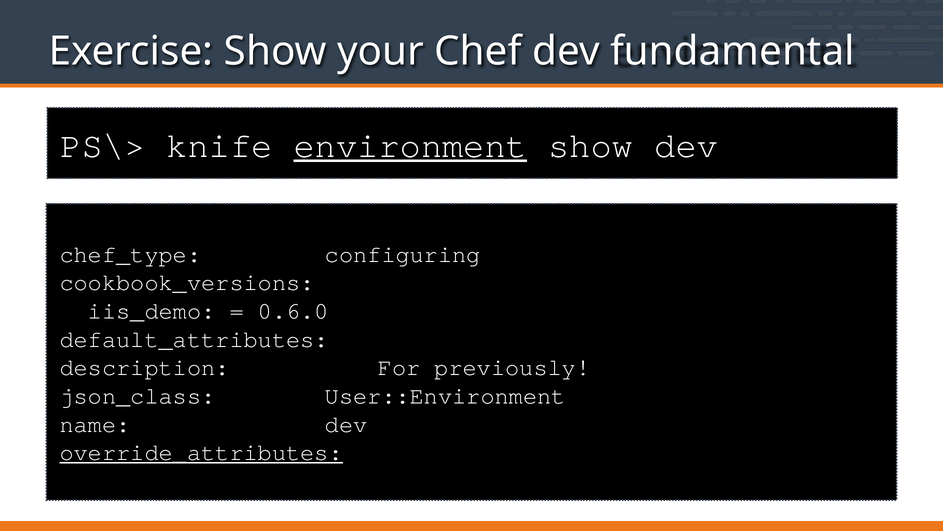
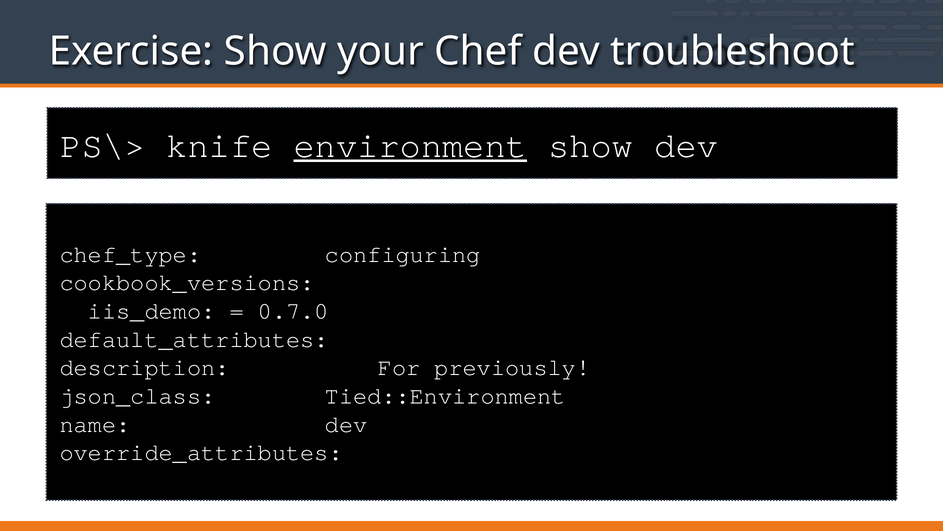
fundamental: fundamental -> troubleshoot
0.6.0: 0.6.0 -> 0.7.0
User::Environment: User::Environment -> Tied::Environment
override_attributes underline: present -> none
